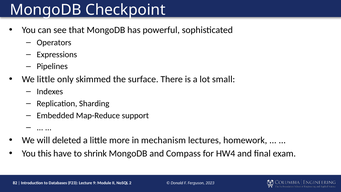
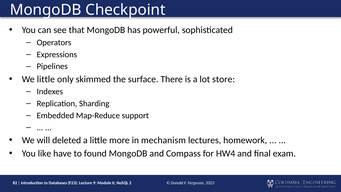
small: small -> store
this: this -> like
shrink: shrink -> found
